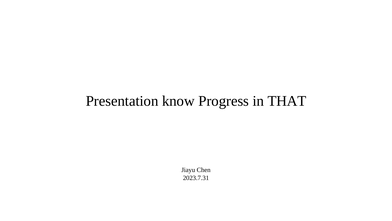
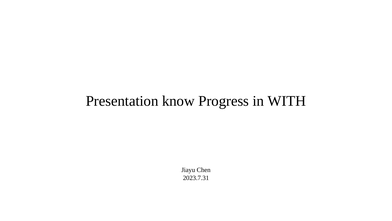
THAT: THAT -> WITH
